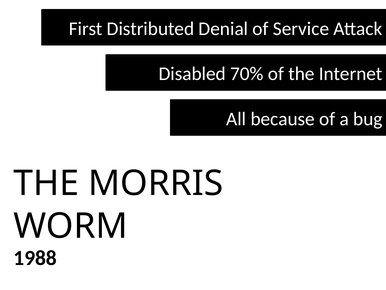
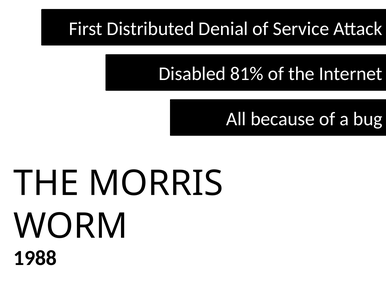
70%: 70% -> 81%
